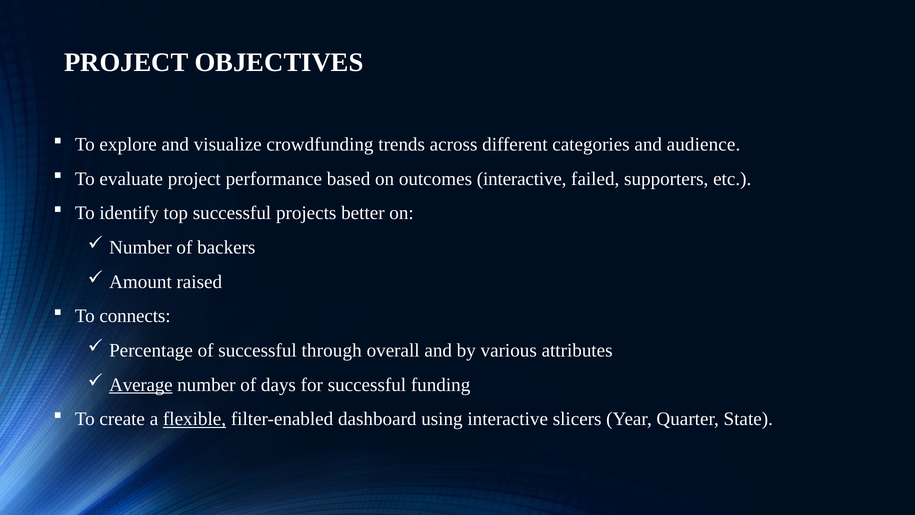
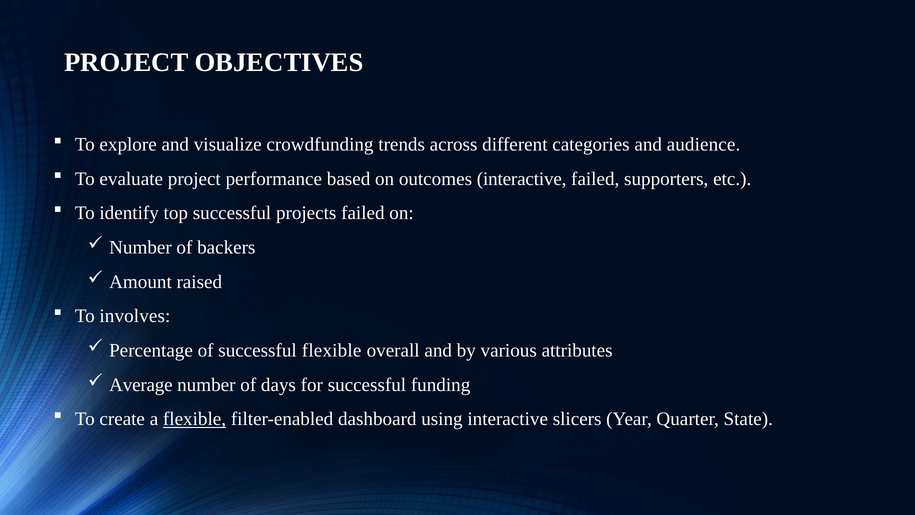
projects better: better -> failed
connects: connects -> involves
successful through: through -> flexible
Average underline: present -> none
